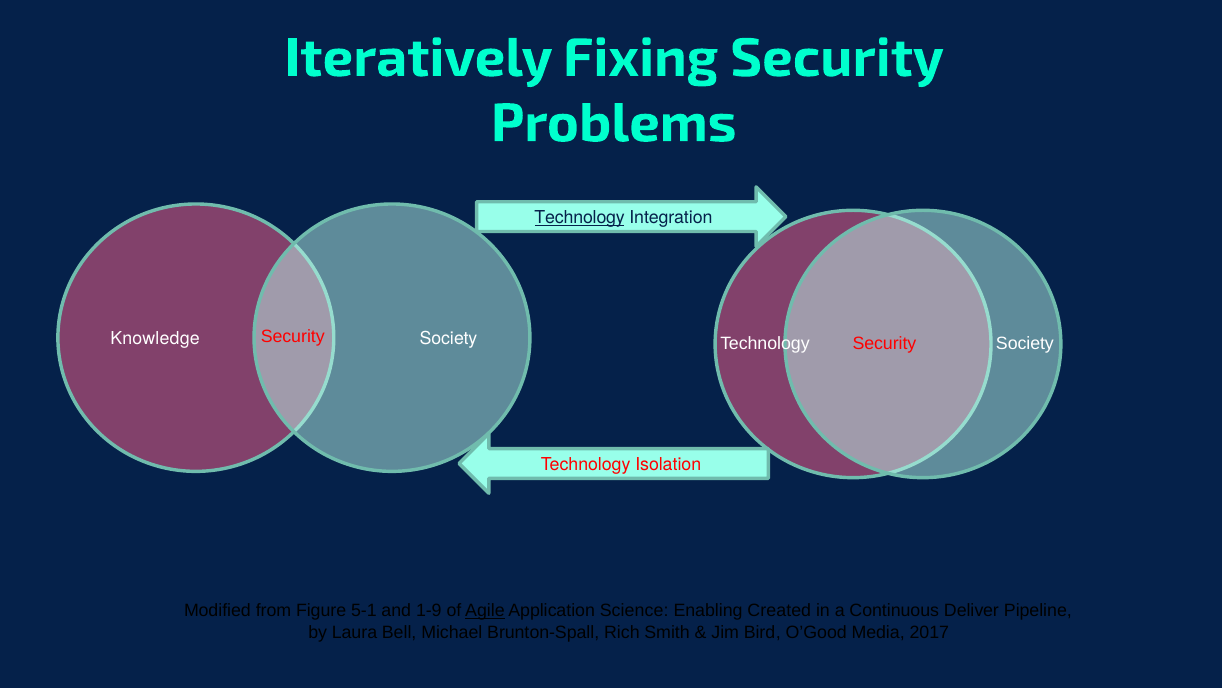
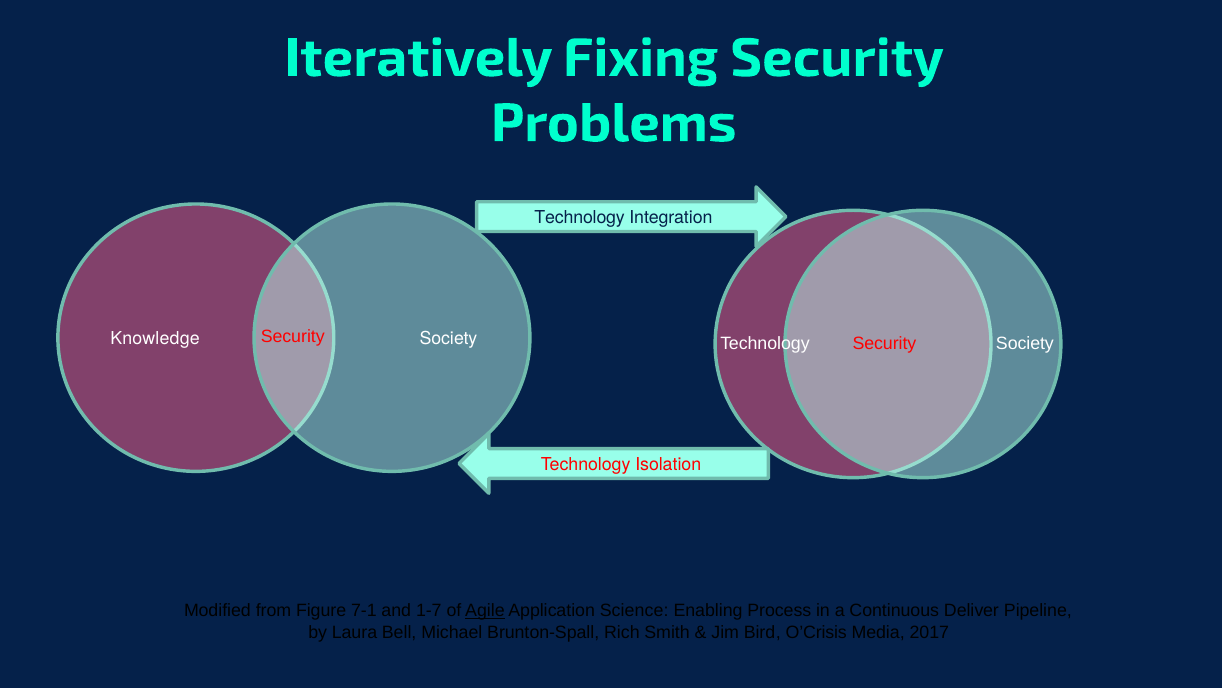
Technology at (580, 218) underline: present -> none
5-1: 5-1 -> 7-1
1-9: 1-9 -> 1-7
Created: Created -> Process
O’Good: O’Good -> O’Crisis
